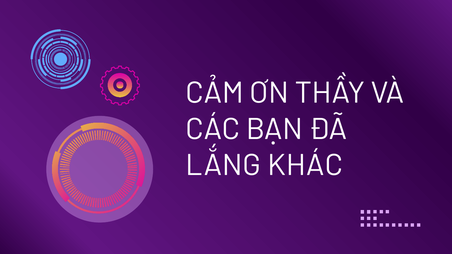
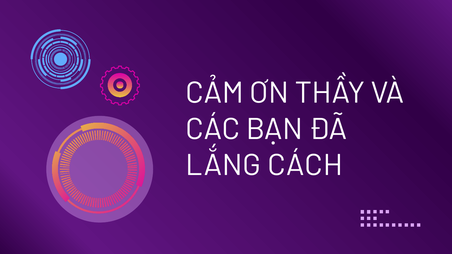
KHÁC: KHÁC -> CÁCH
